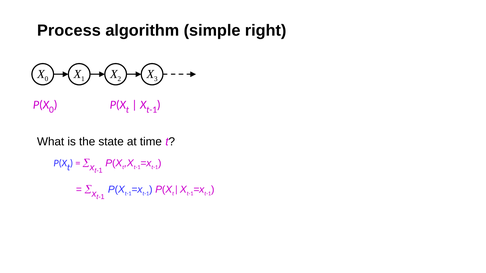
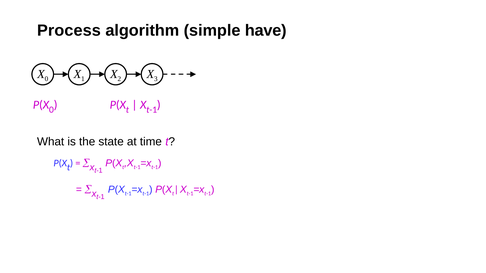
right: right -> have
